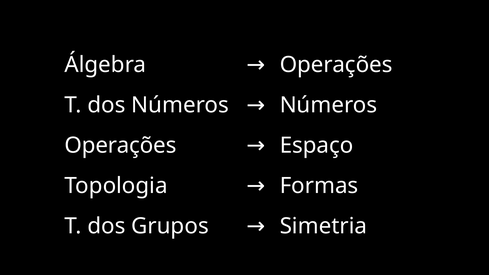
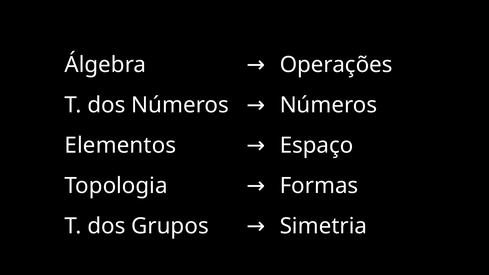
Operações at (120, 146): Operações -> Elementos
